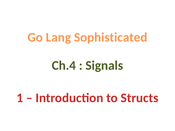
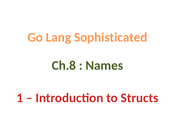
Ch.4: Ch.4 -> Ch.8
Signals: Signals -> Names
